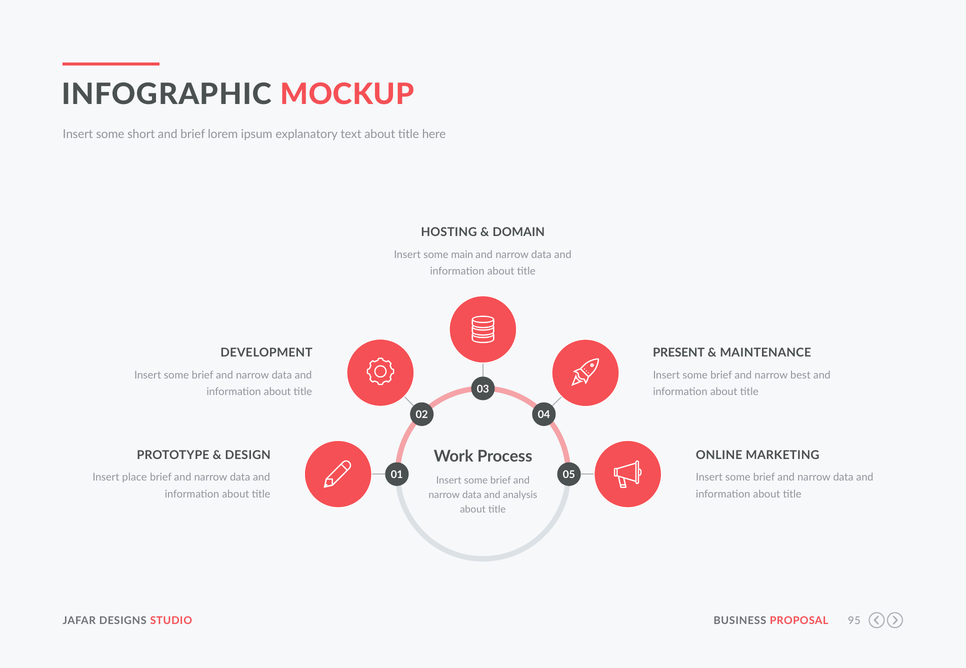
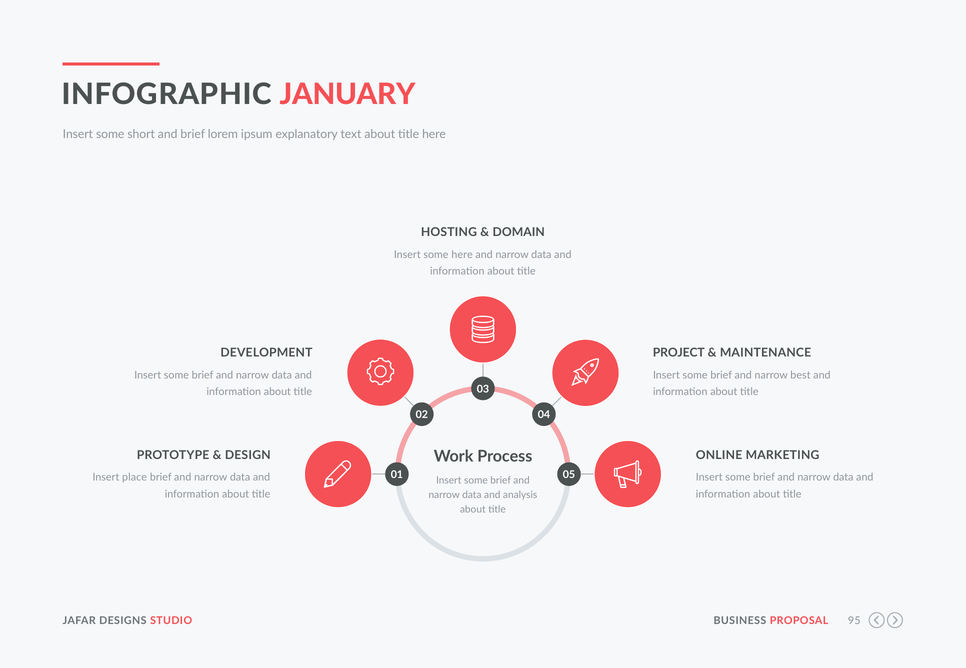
MOCKUP: MOCKUP -> JANUARY
some main: main -> here
PRESENT: PRESENT -> PROJECT
